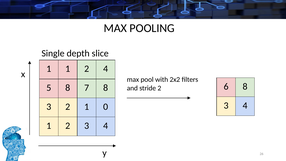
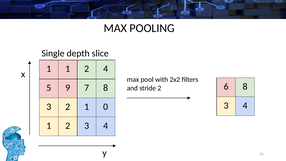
5 8: 8 -> 9
